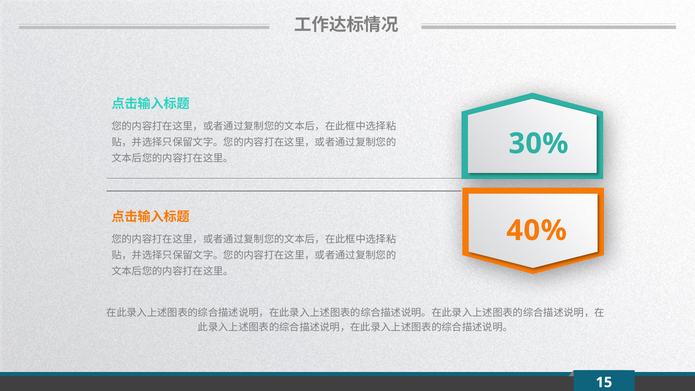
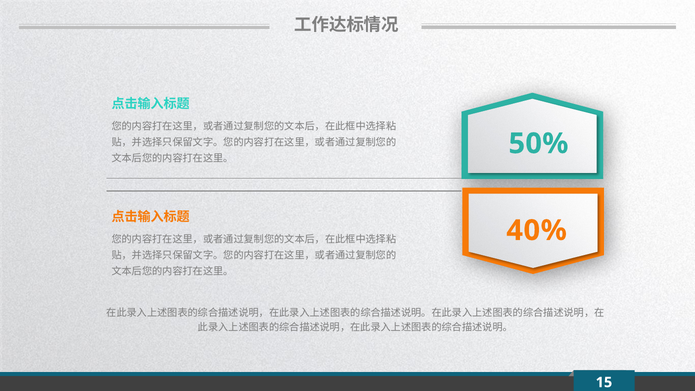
30%: 30% -> 50%
